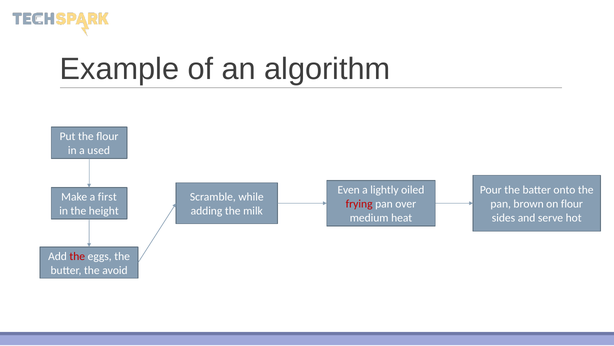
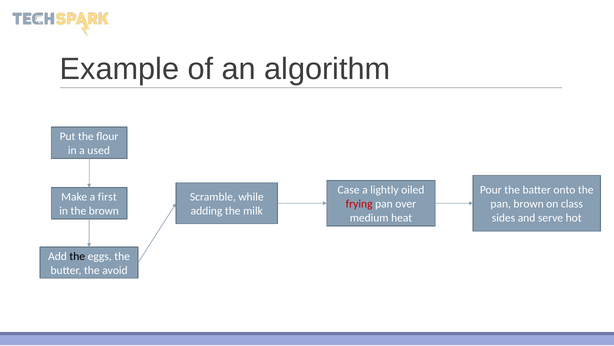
Even: Even -> Case
on flour: flour -> class
the height: height -> brown
the at (77, 256) colour: red -> black
